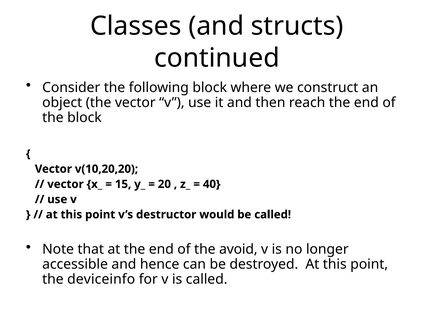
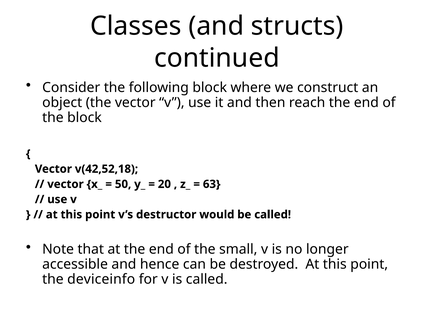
v(10,20,20: v(10,20,20 -> v(42,52,18
15: 15 -> 50
40: 40 -> 63
avoid: avoid -> small
